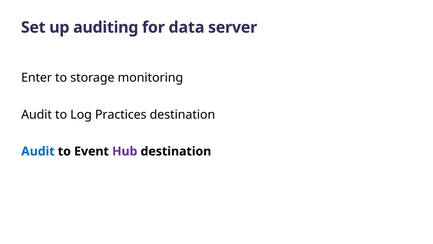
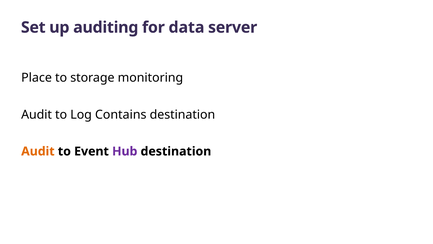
Enter: Enter -> Place
Practices: Practices -> Contains
Audit at (38, 151) colour: blue -> orange
